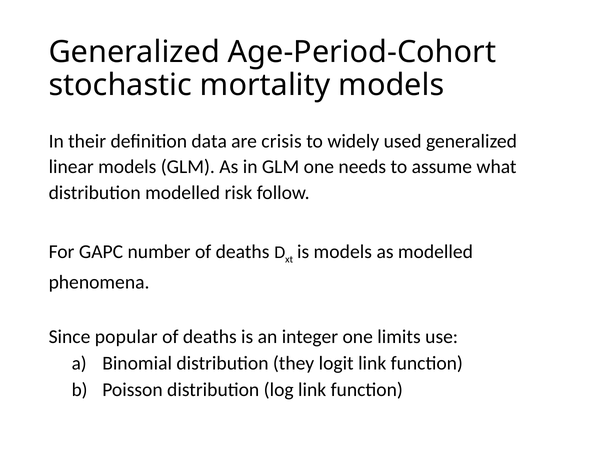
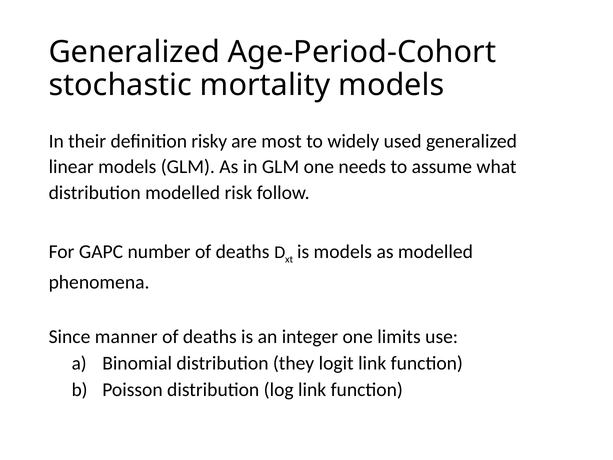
data: data -> risky
crisis: crisis -> most
popular: popular -> manner
